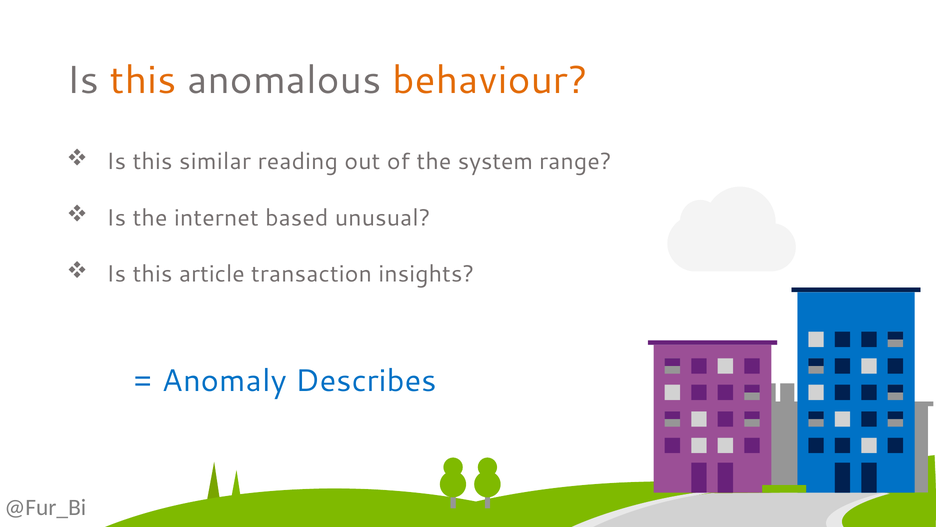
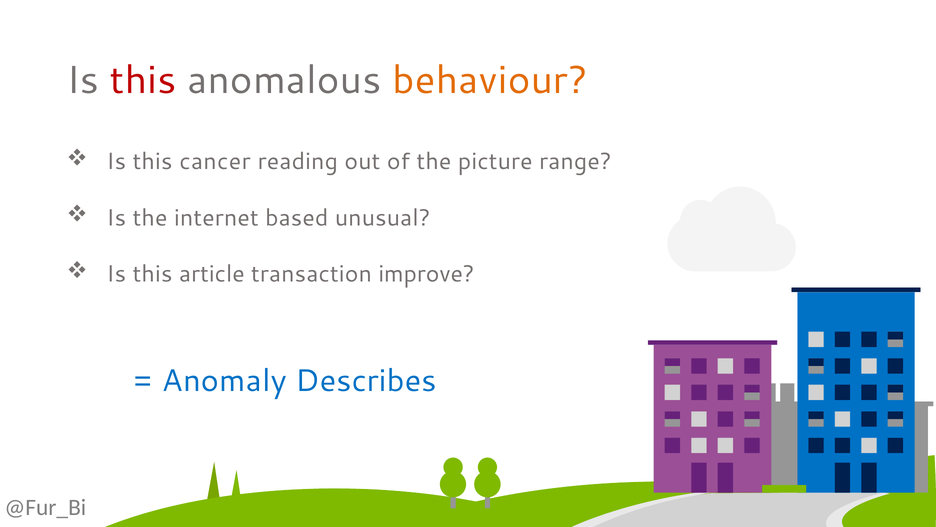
this at (143, 80) colour: orange -> red
similar: similar -> cancer
system: system -> picture
insights: insights -> improve
